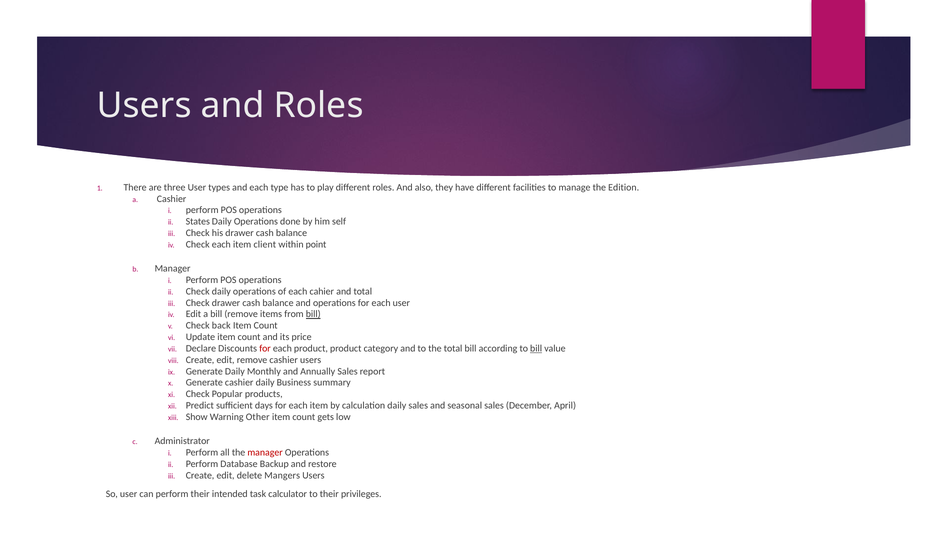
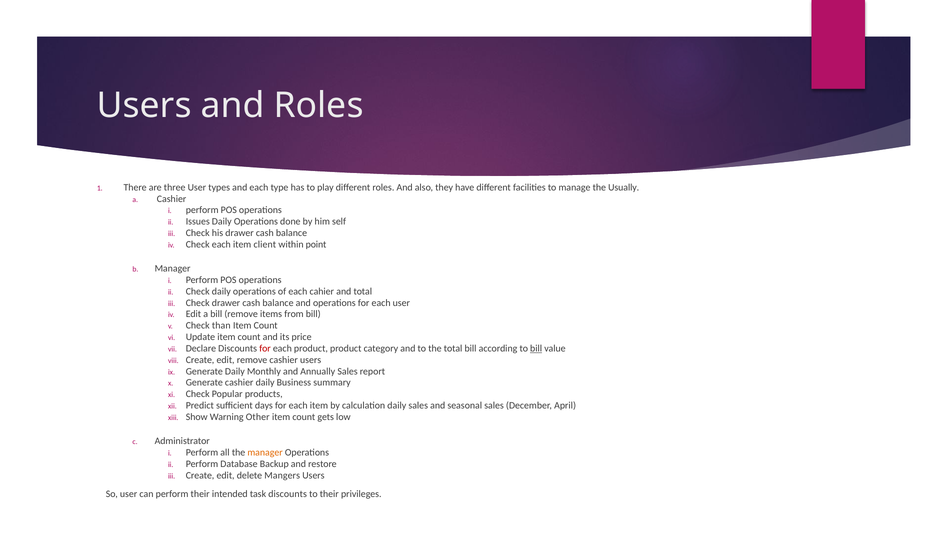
Edition: Edition -> Usually
States: States -> Issues
bill at (313, 314) underline: present -> none
back: back -> than
manager at (265, 453) colour: red -> orange
task calculator: calculator -> discounts
